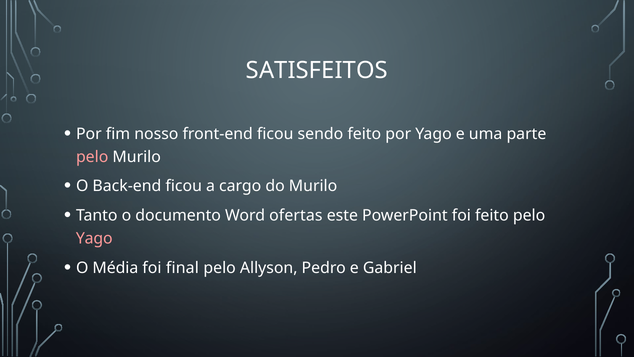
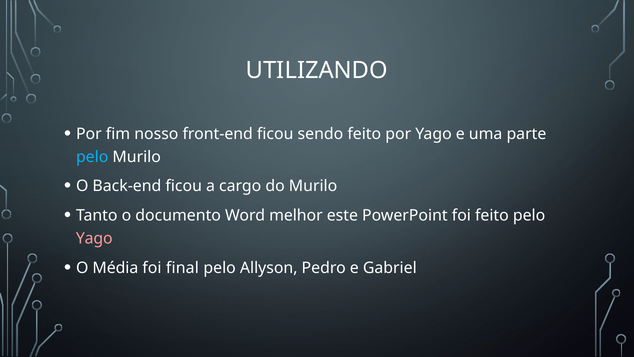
SATISFEITOS: SATISFEITOS -> UTILIZANDO
pelo at (92, 157) colour: pink -> light blue
ofertas: ofertas -> melhor
